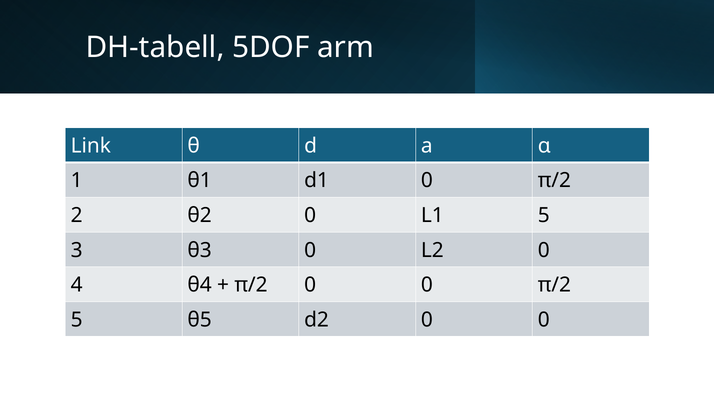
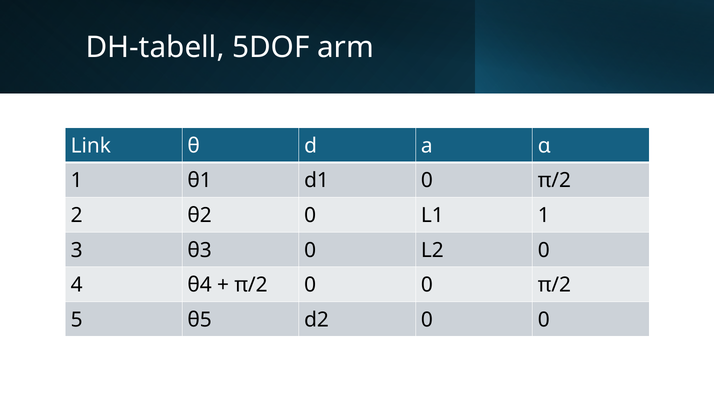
L1 5: 5 -> 1
